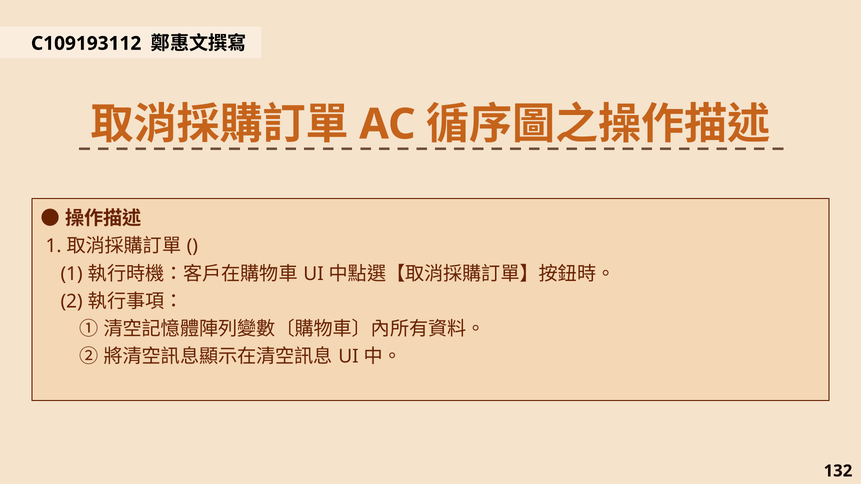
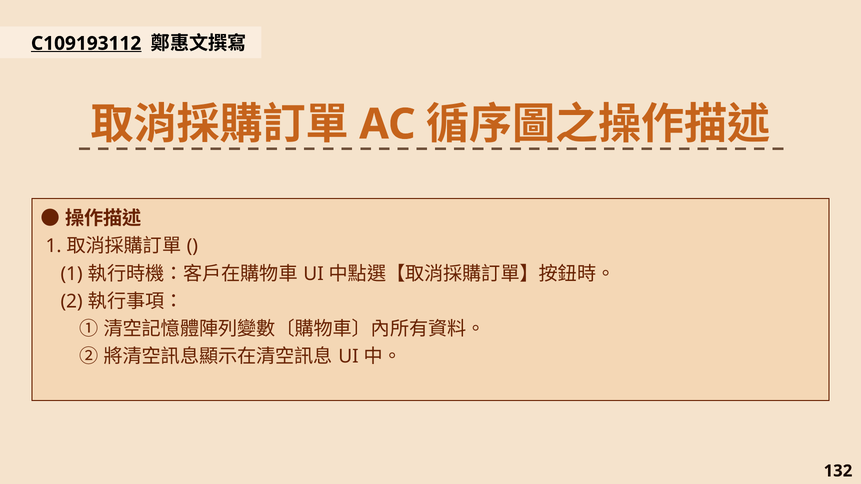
C109193112 underline: none -> present
